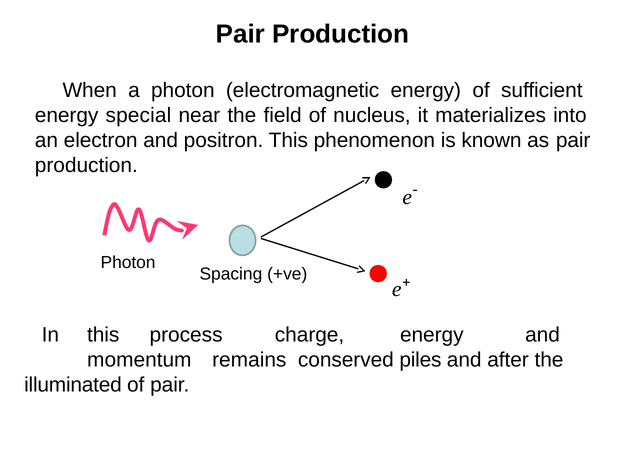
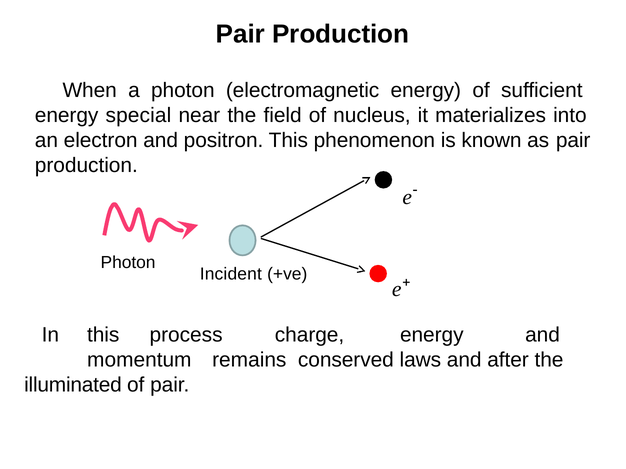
Spacing: Spacing -> Incident
piles: piles -> laws
